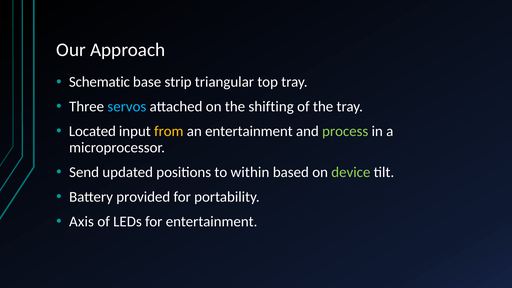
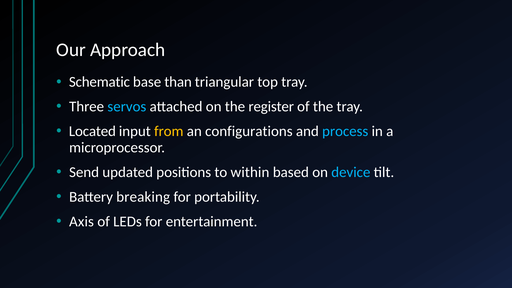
strip: strip -> than
shifting: shifting -> register
an entertainment: entertainment -> configurations
process colour: light green -> light blue
device colour: light green -> light blue
provided: provided -> breaking
